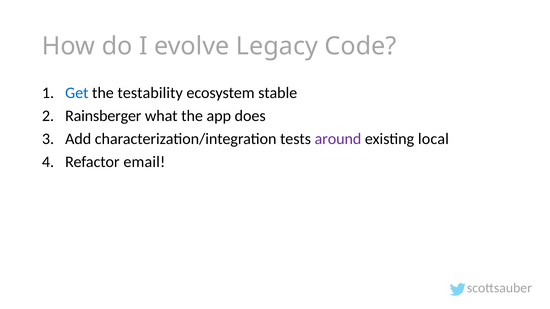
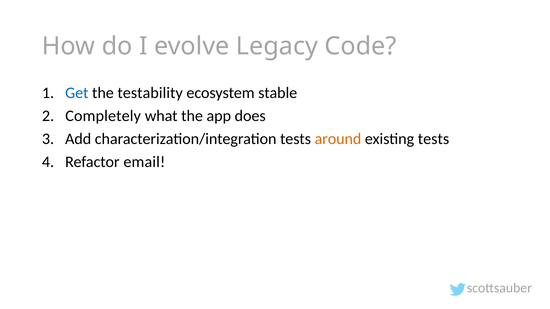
Rainsberger: Rainsberger -> Completely
around colour: purple -> orange
existing local: local -> tests
